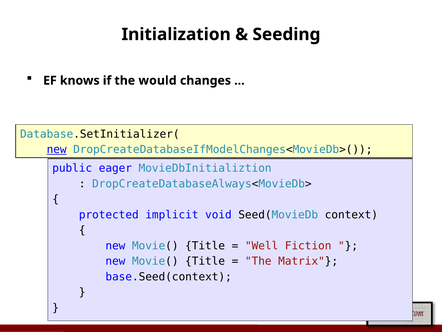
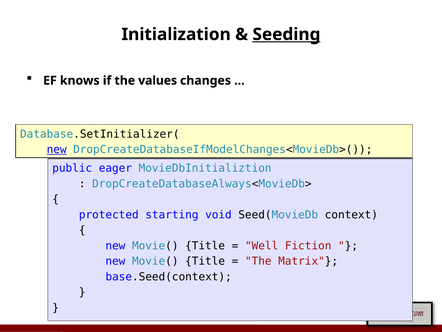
Seeding underline: none -> present
would: would -> values
implicit: implicit -> starting
